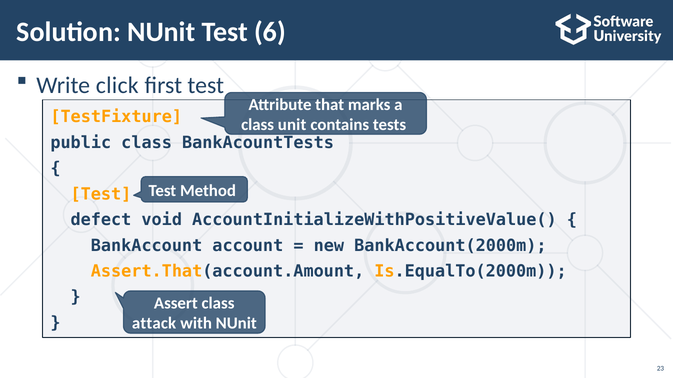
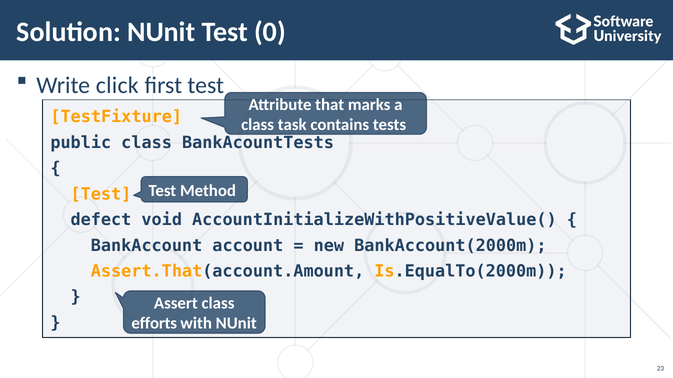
6: 6 -> 0
unit: unit -> task
attack: attack -> efforts
